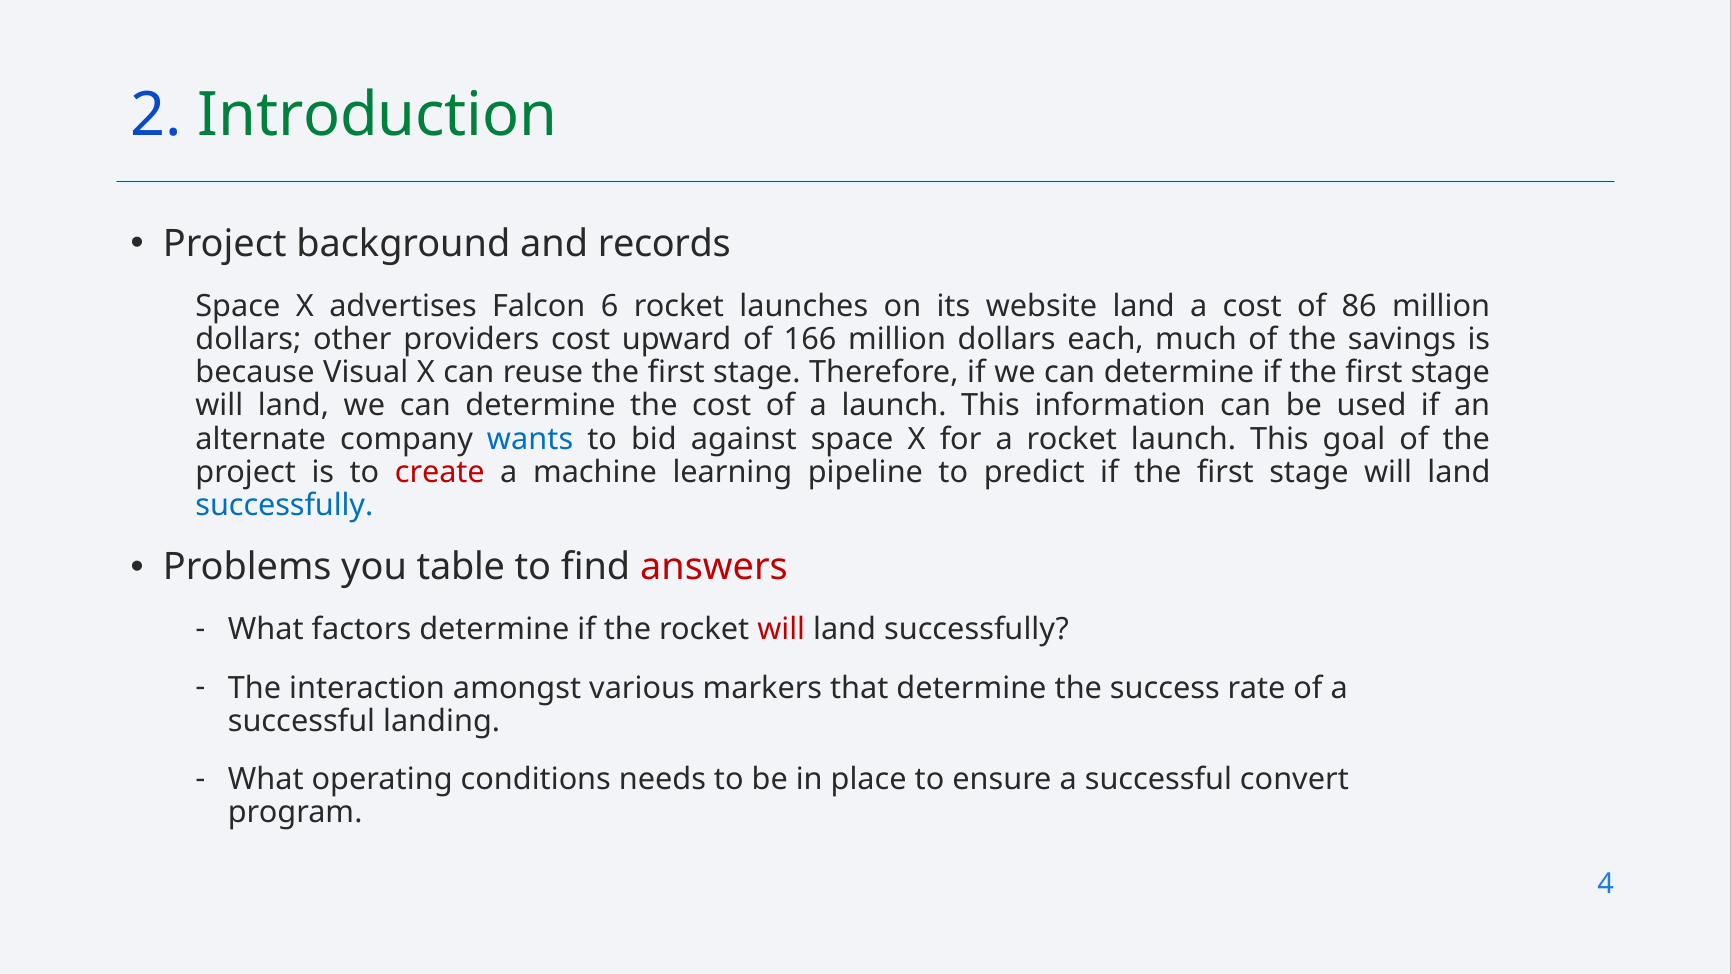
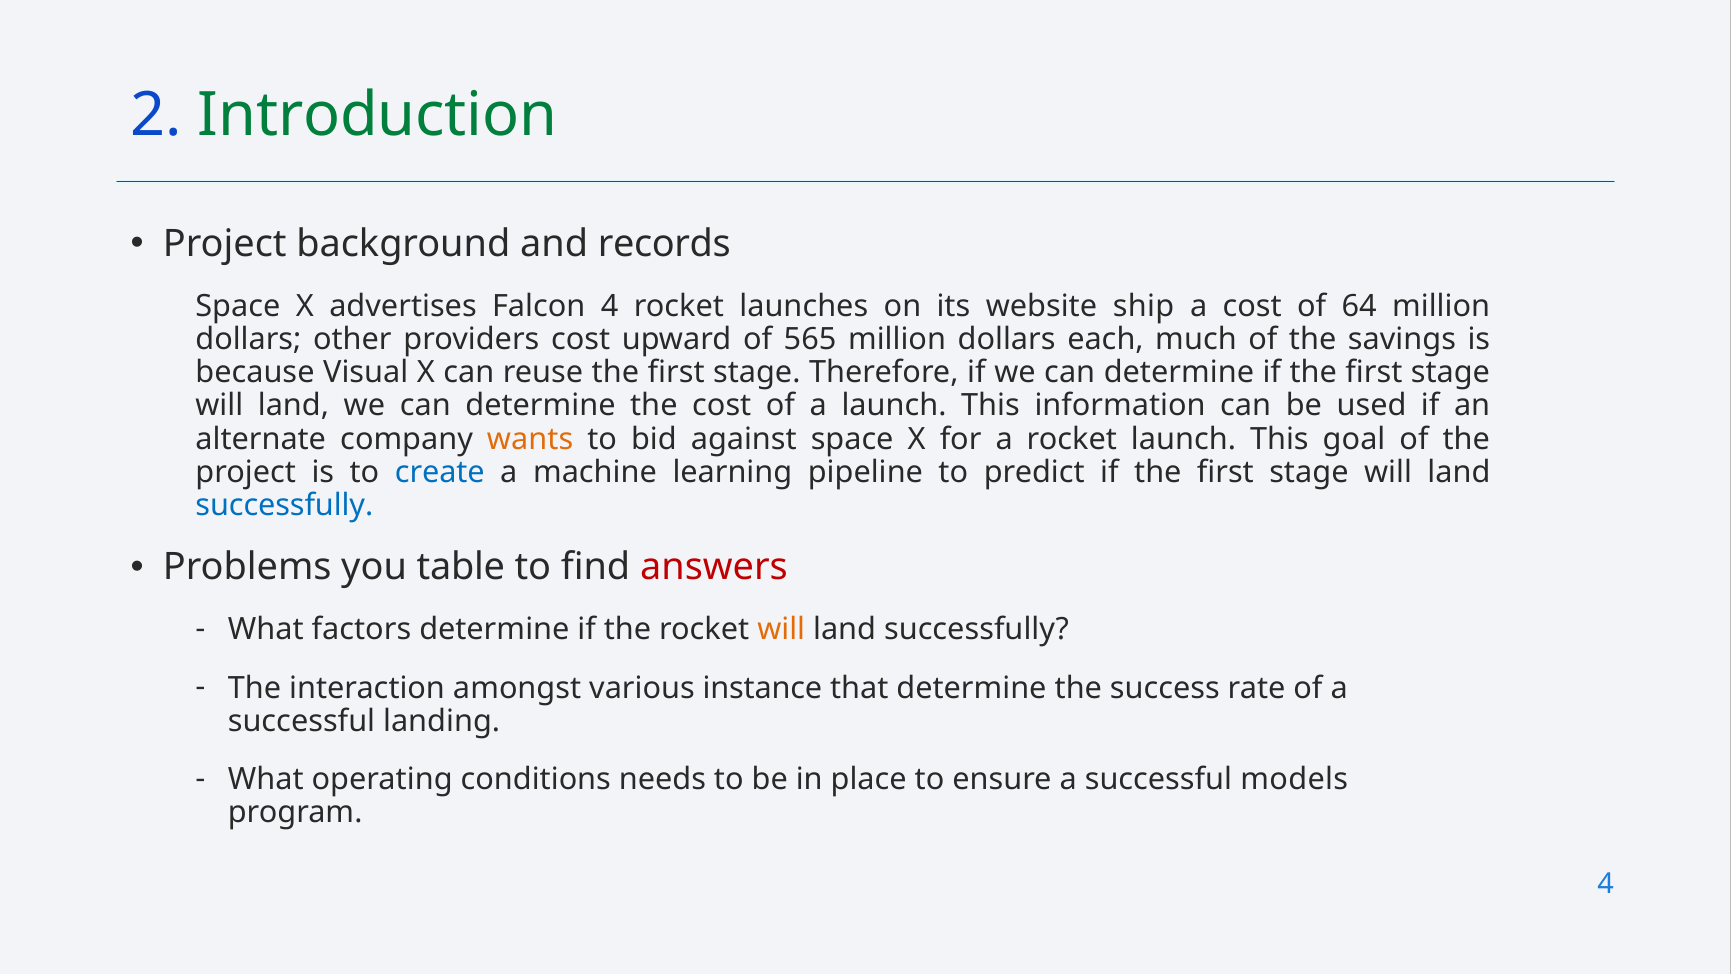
Falcon 6: 6 -> 4
website land: land -> ship
86: 86 -> 64
166: 166 -> 565
wants colour: blue -> orange
create colour: red -> blue
will at (781, 629) colour: red -> orange
markers: markers -> instance
convert: convert -> models
